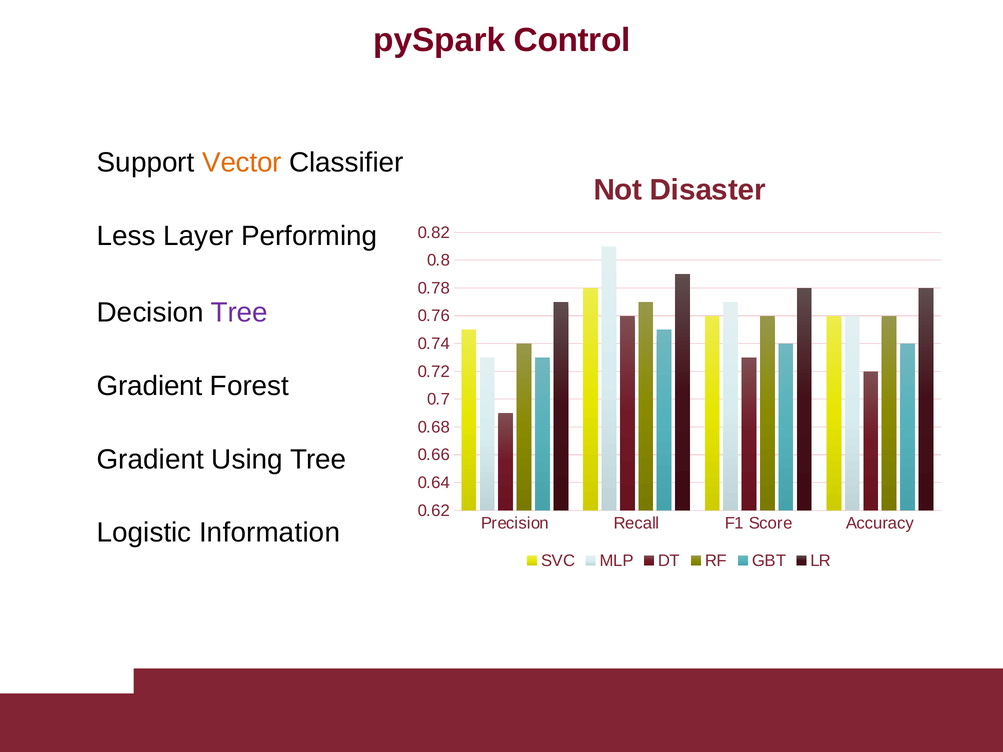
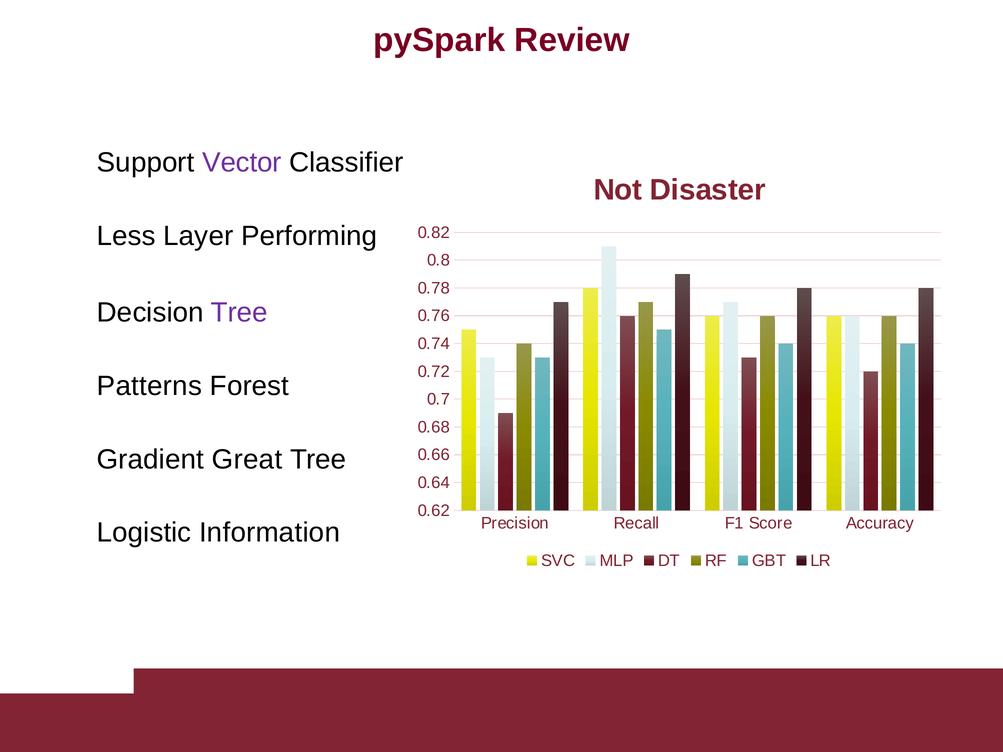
Control: Control -> Review
Vector colour: orange -> purple
Gradient at (150, 386): Gradient -> Patterns
Using: Using -> Great
